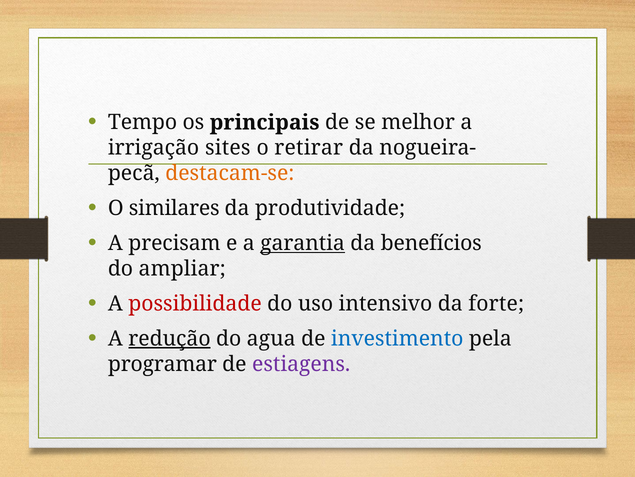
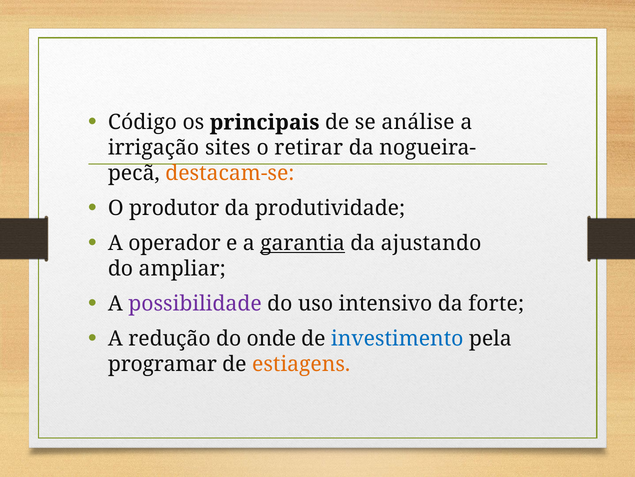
Tempo: Tempo -> Código
melhor: melhor -> análise
similares: similares -> produtor
precisam: precisam -> operador
benefícios: benefícios -> ajustando
possibilidade colour: red -> purple
redução underline: present -> none
agua: agua -> onde
estiagens colour: purple -> orange
